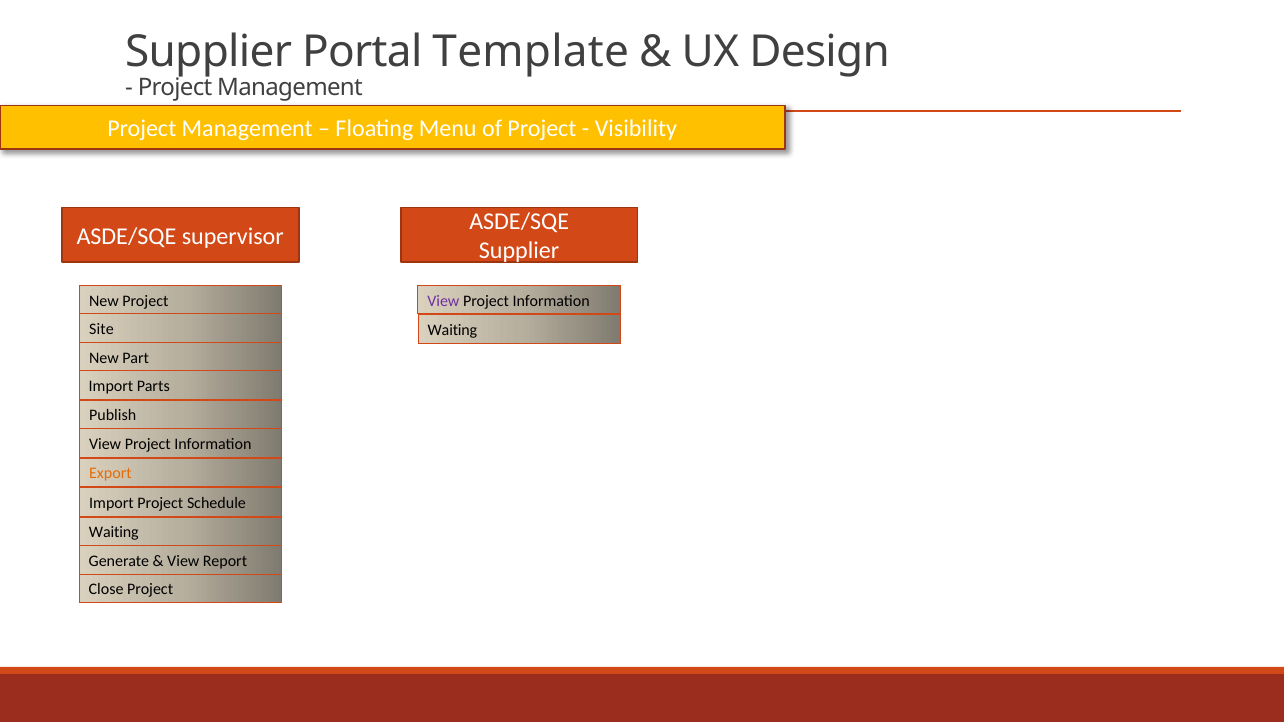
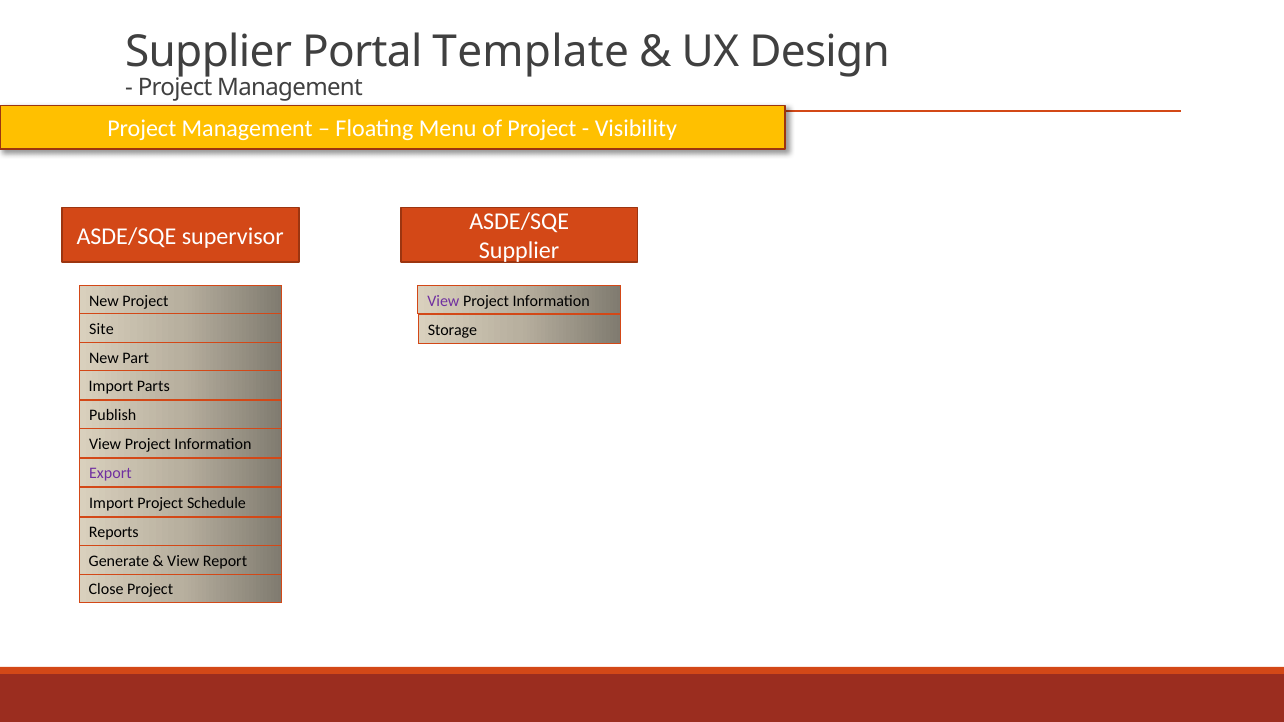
Waiting at (452, 330): Waiting -> Storage
Export colour: orange -> purple
Waiting at (114, 533): Waiting -> Reports
